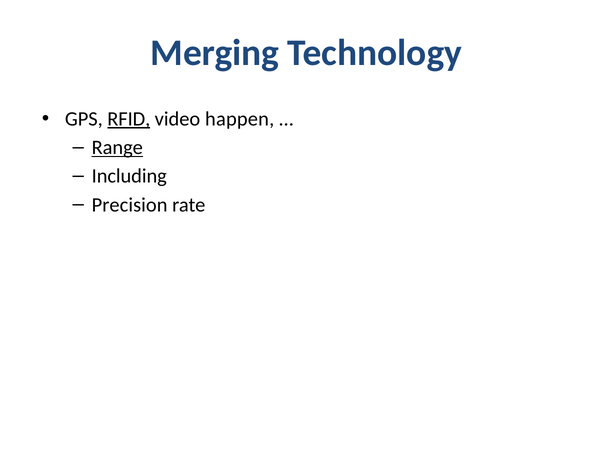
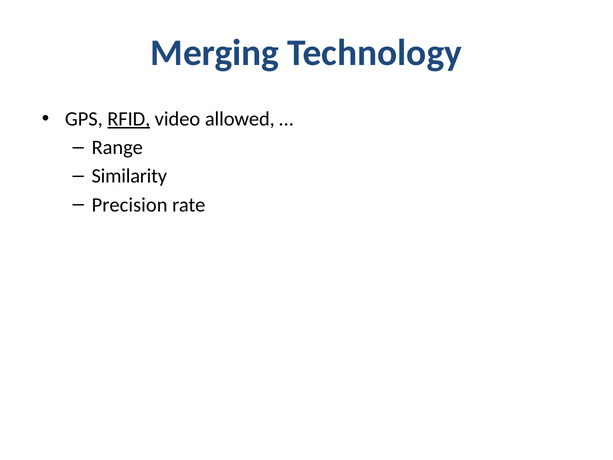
happen: happen -> allowed
Range underline: present -> none
Including: Including -> Similarity
